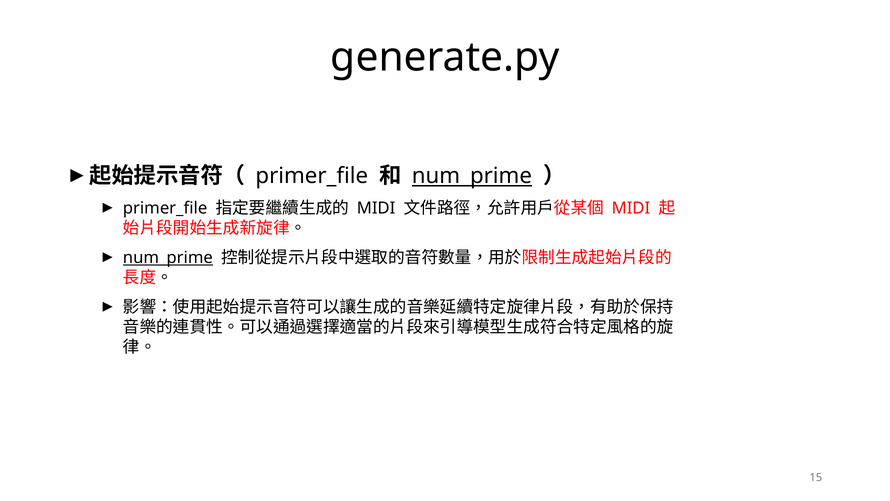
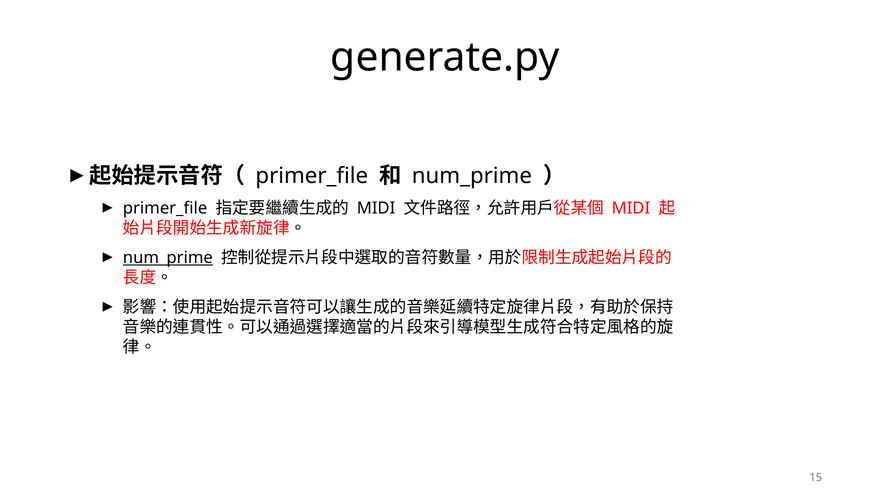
num_prime at (472, 176) underline: present -> none
